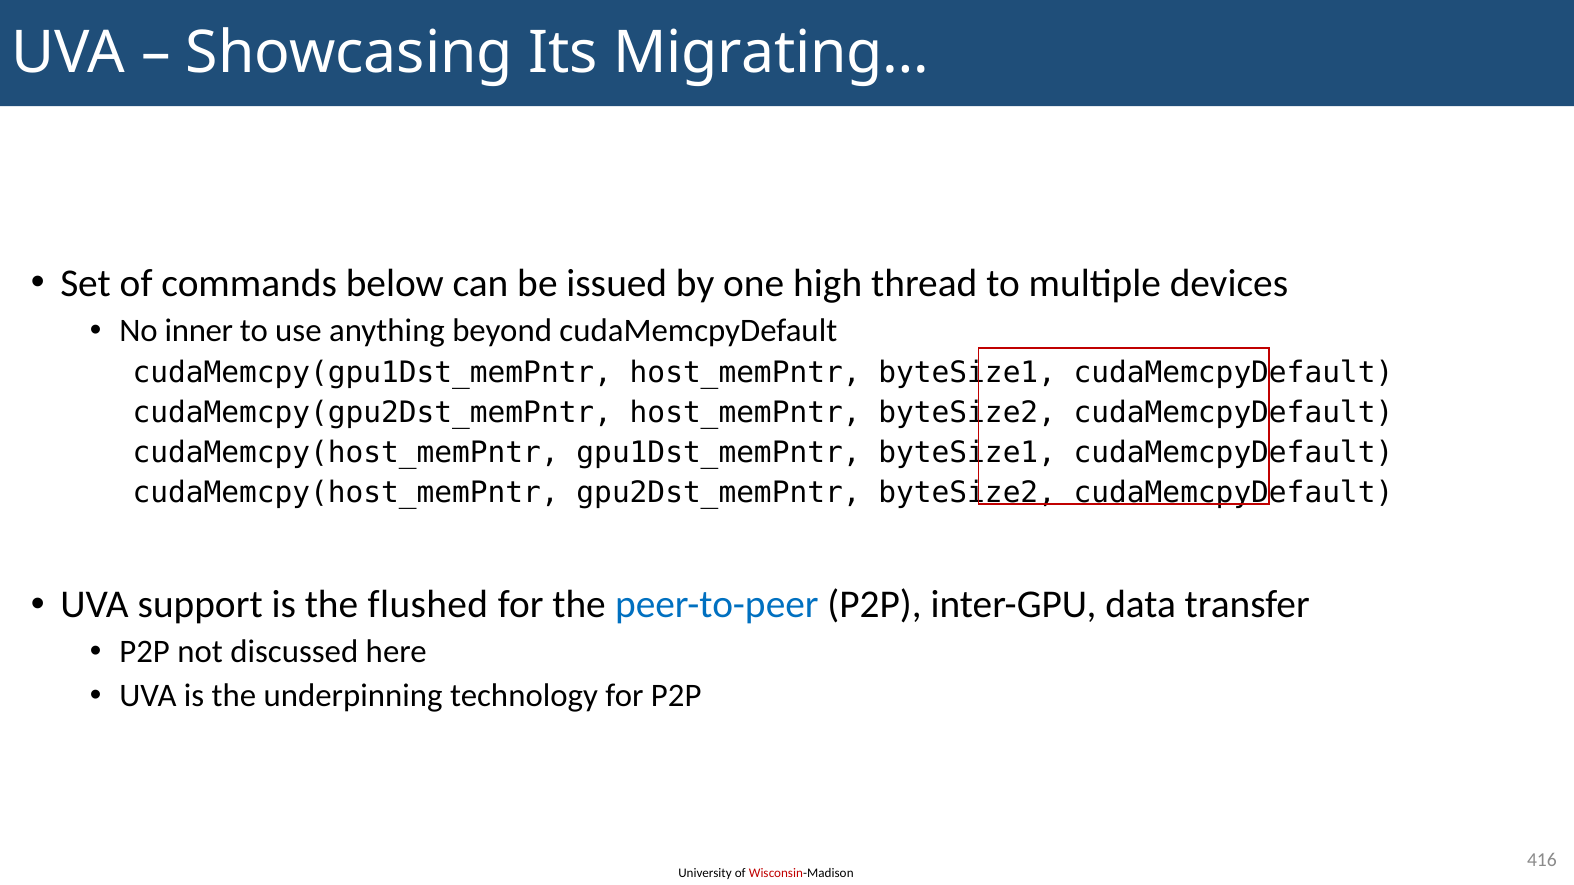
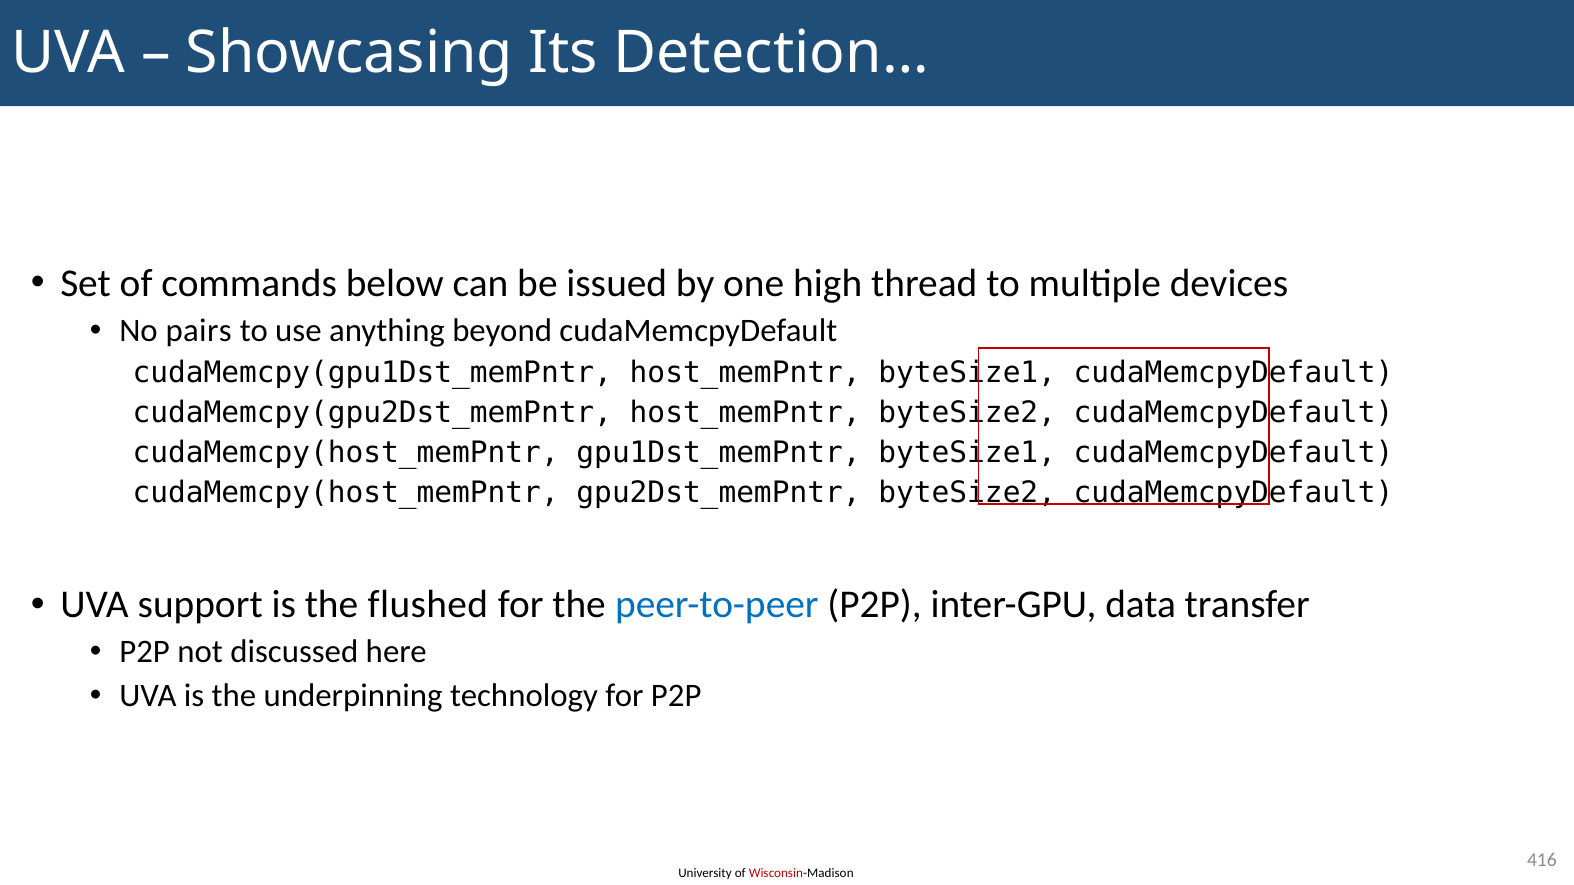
Migrating…: Migrating… -> Detection…
inner: inner -> pairs
